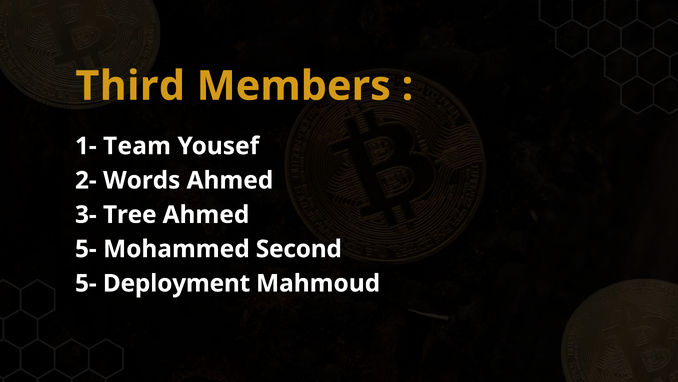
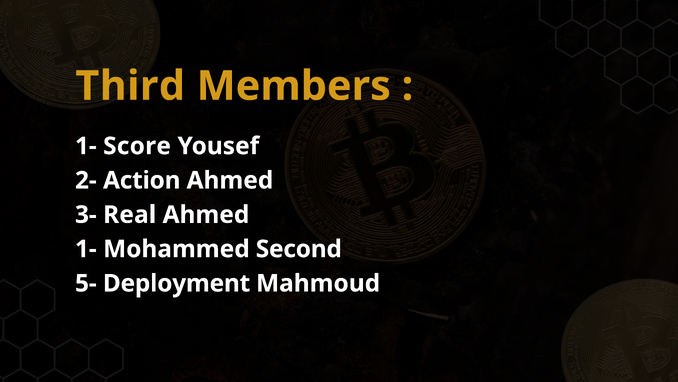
Team: Team -> Score
Words: Words -> Action
Tree: Tree -> Real
5- at (86, 249): 5- -> 1-
